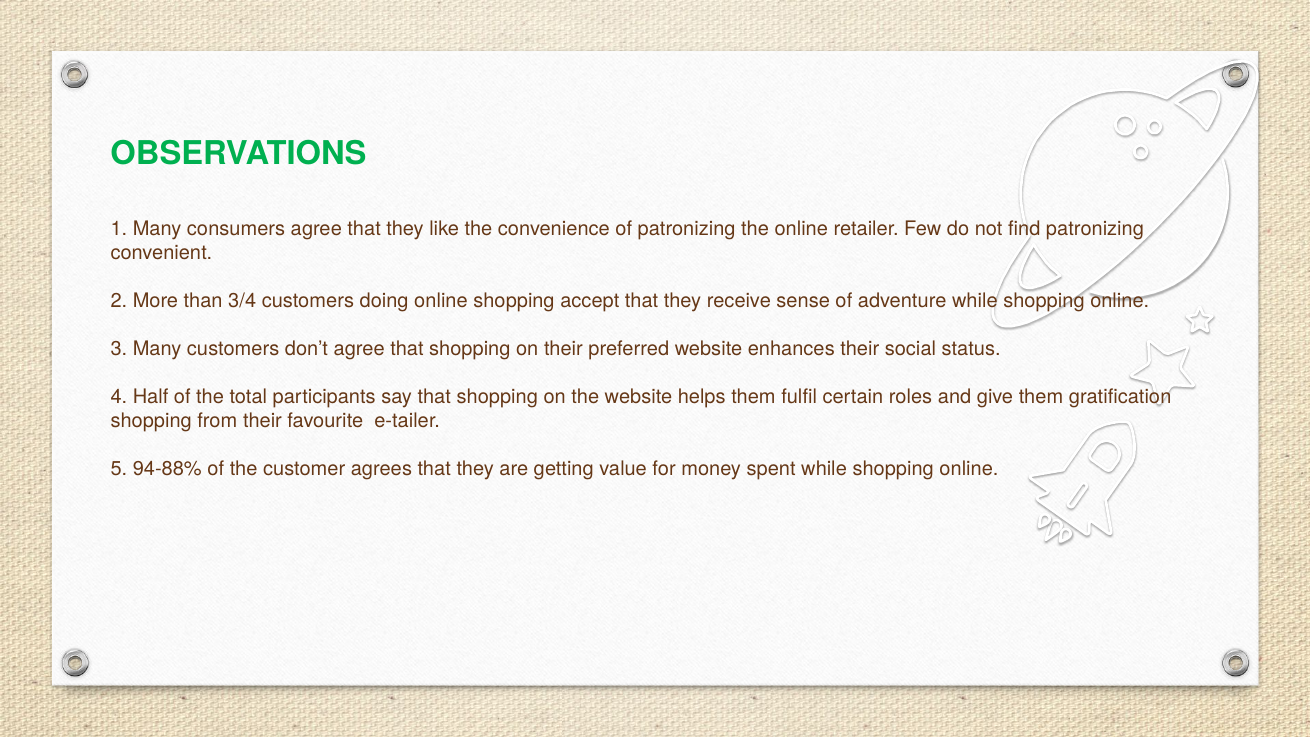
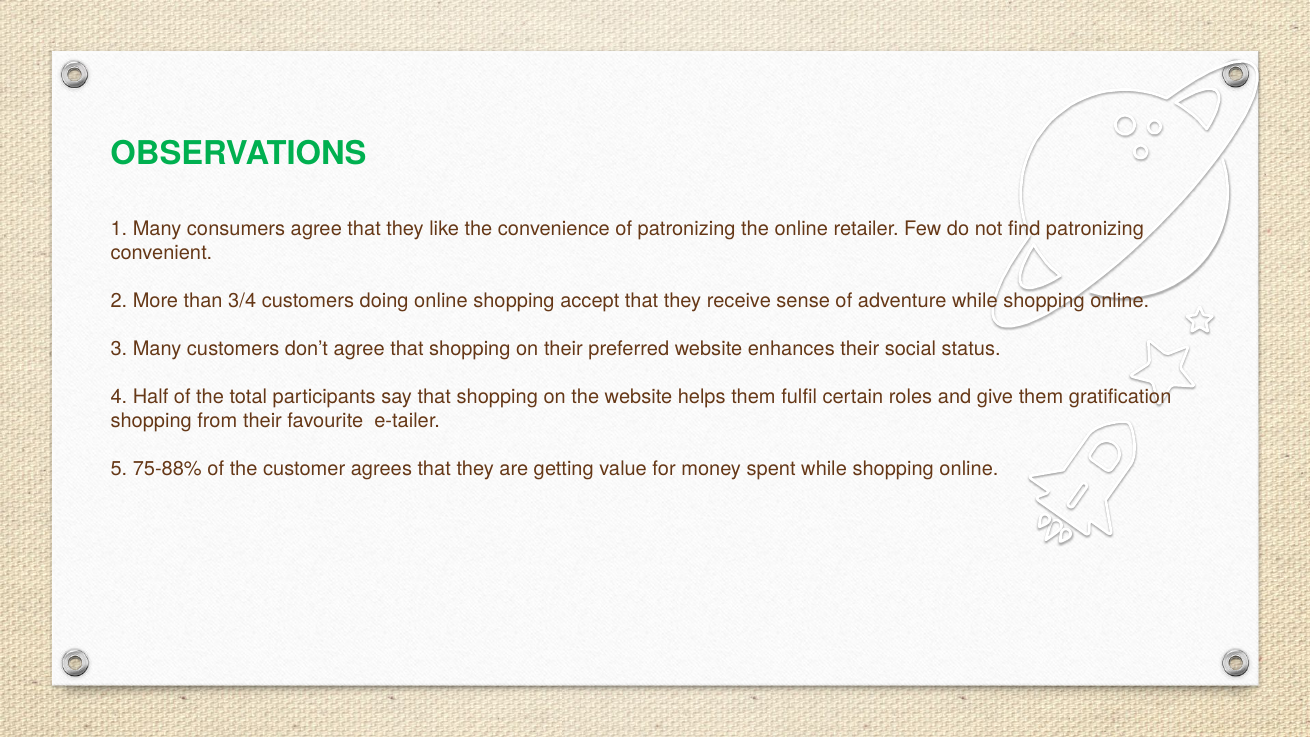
94-88%: 94-88% -> 75-88%
